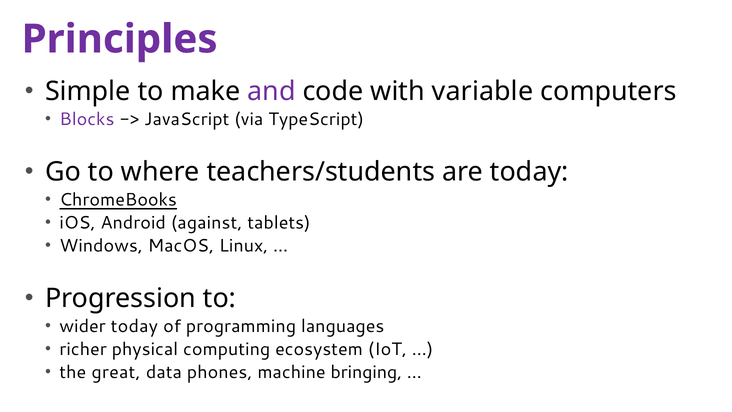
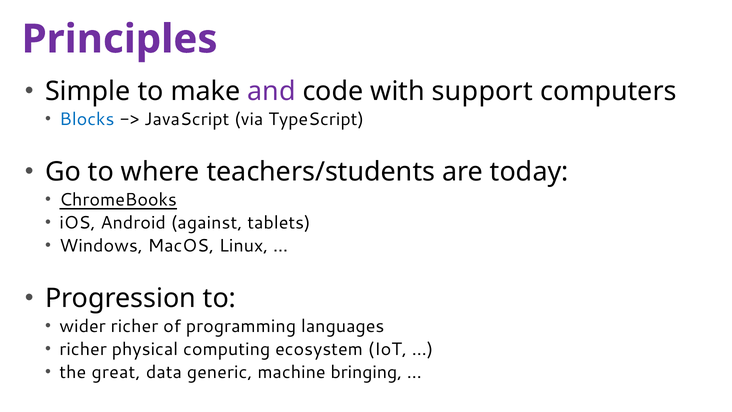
variable: variable -> support
Blocks colour: purple -> blue
wider today: today -> richer
phones: phones -> generic
